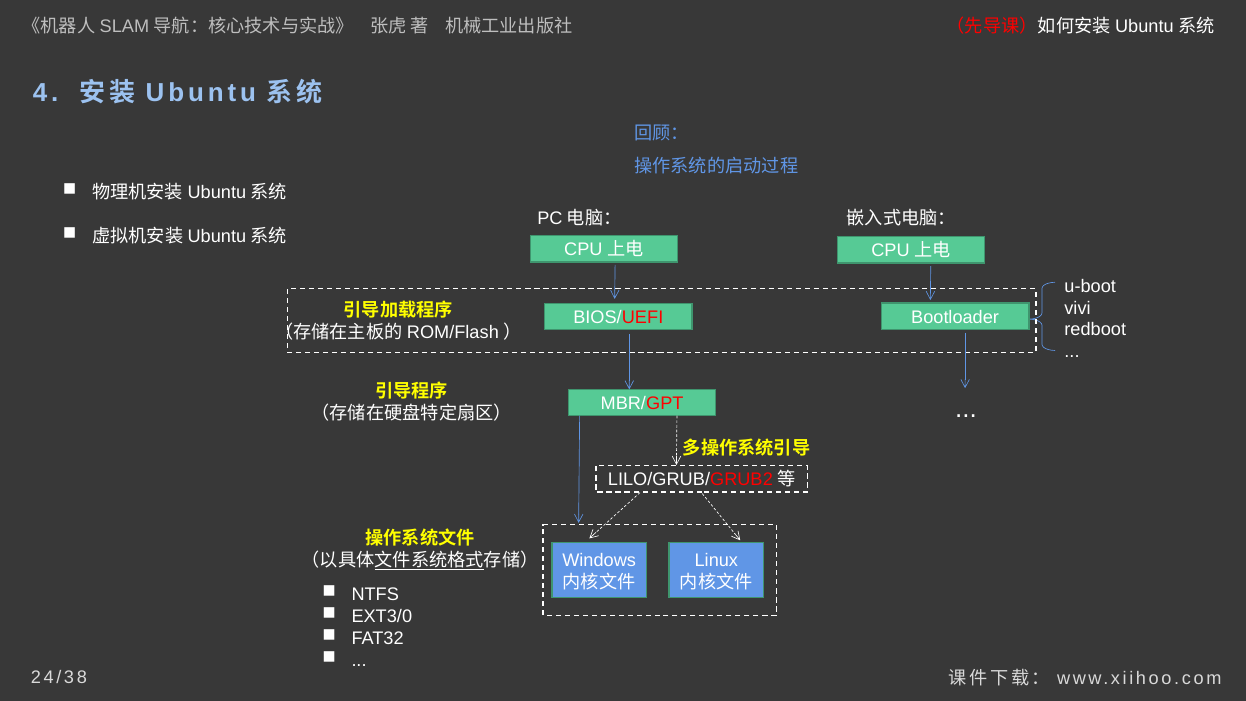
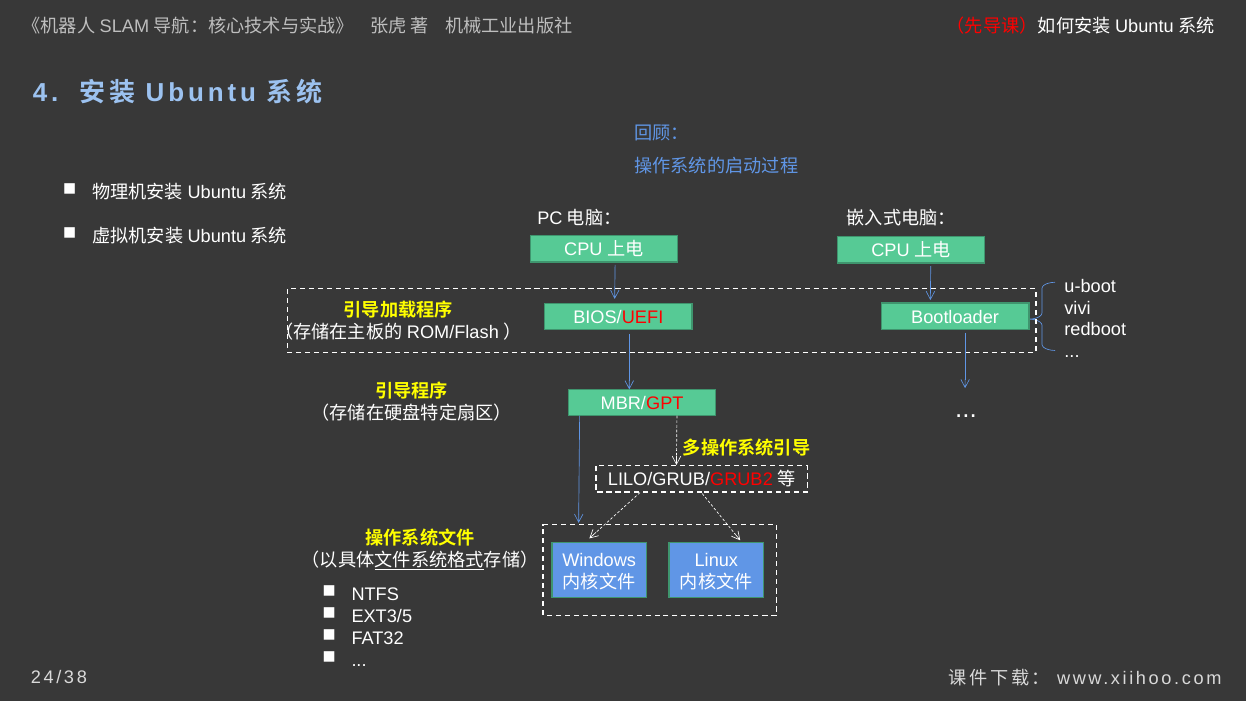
EXT3/0: EXT3/0 -> EXT3/5
